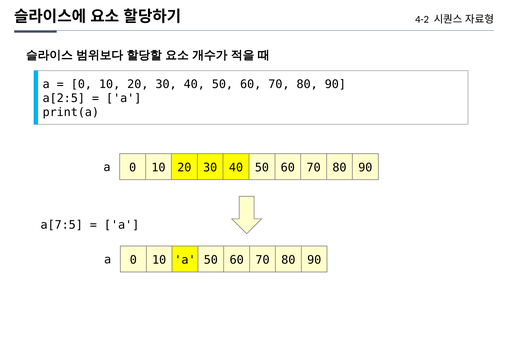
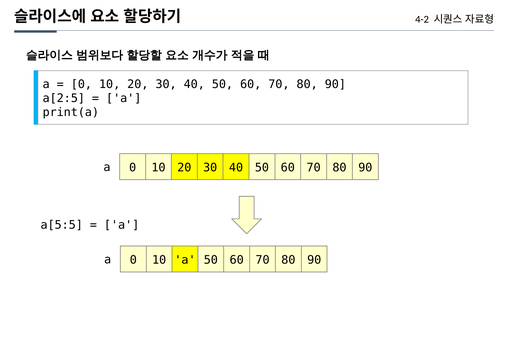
a[7:5: a[7:5 -> a[5:5
